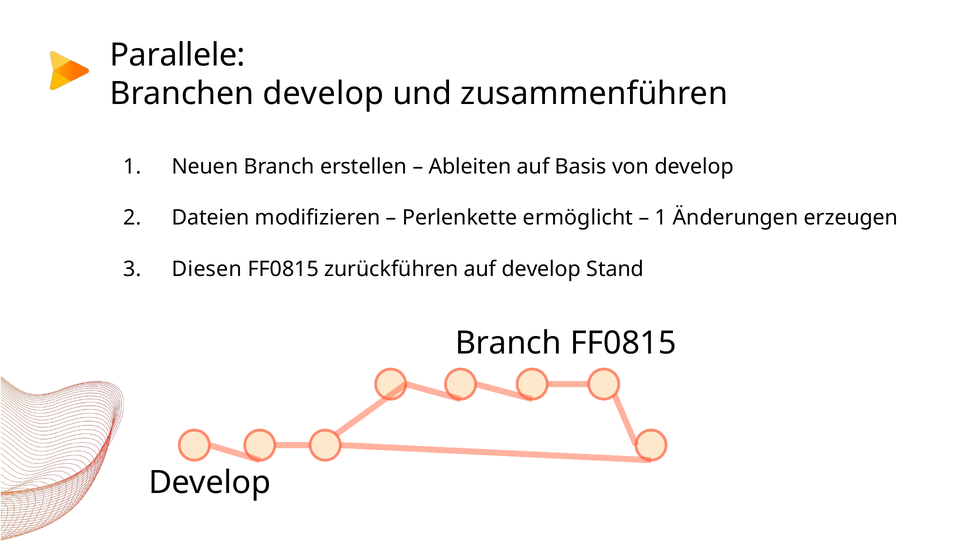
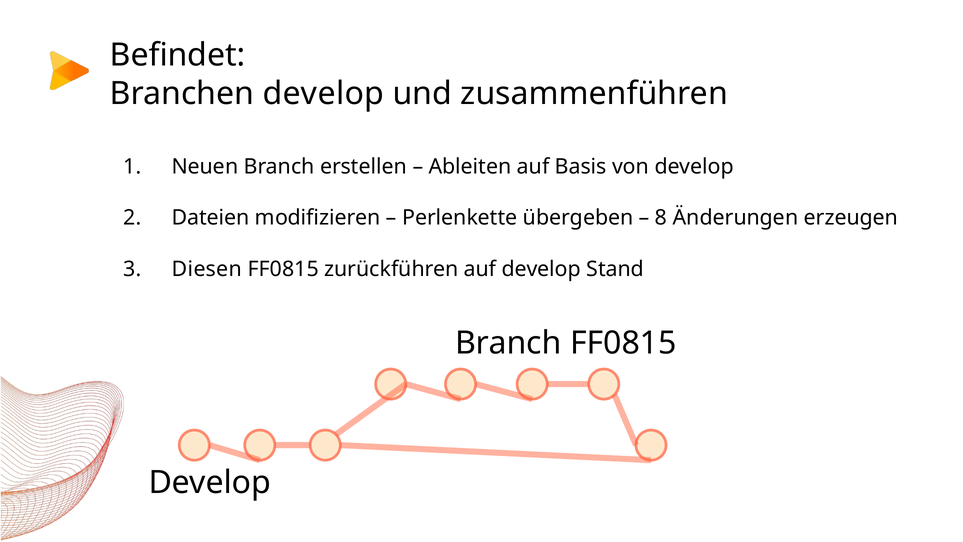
Parallele: Parallele -> Befindet
ermöglicht: ermöglicht -> übergeben
1 at (661, 218): 1 -> 8
